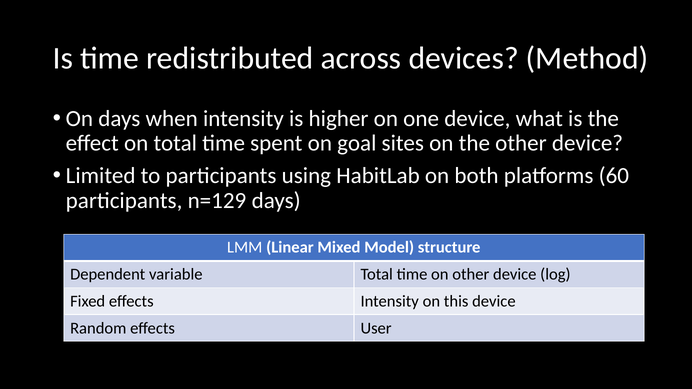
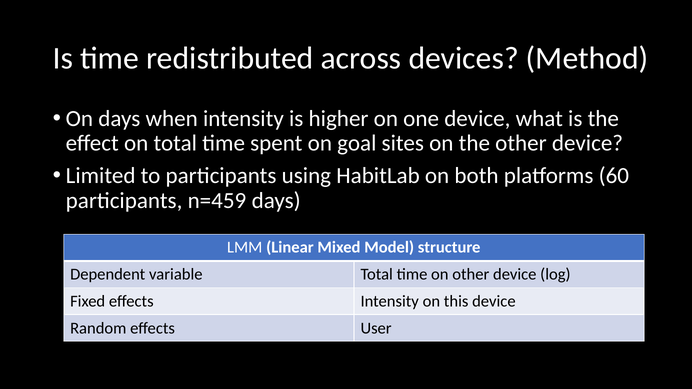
n=129: n=129 -> n=459
